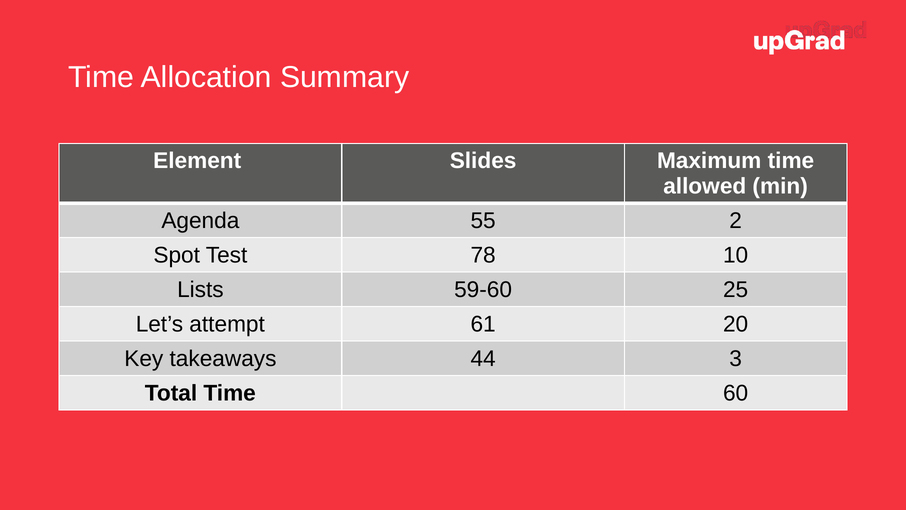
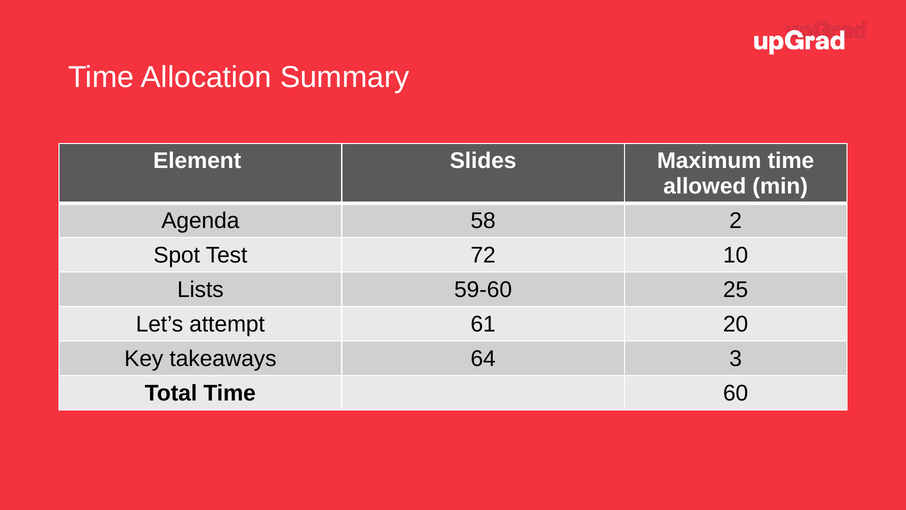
55: 55 -> 58
78: 78 -> 72
44: 44 -> 64
